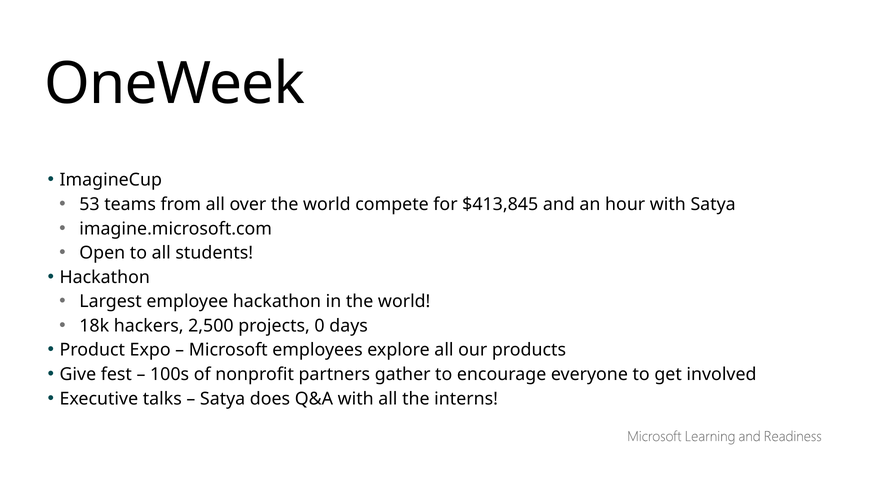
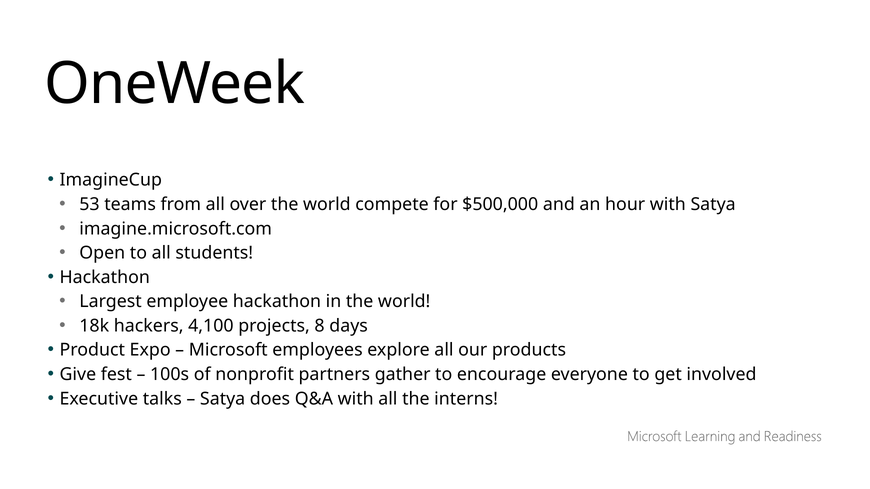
$413,845: $413,845 -> $500,000
2,500: 2,500 -> 4,100
0: 0 -> 8
